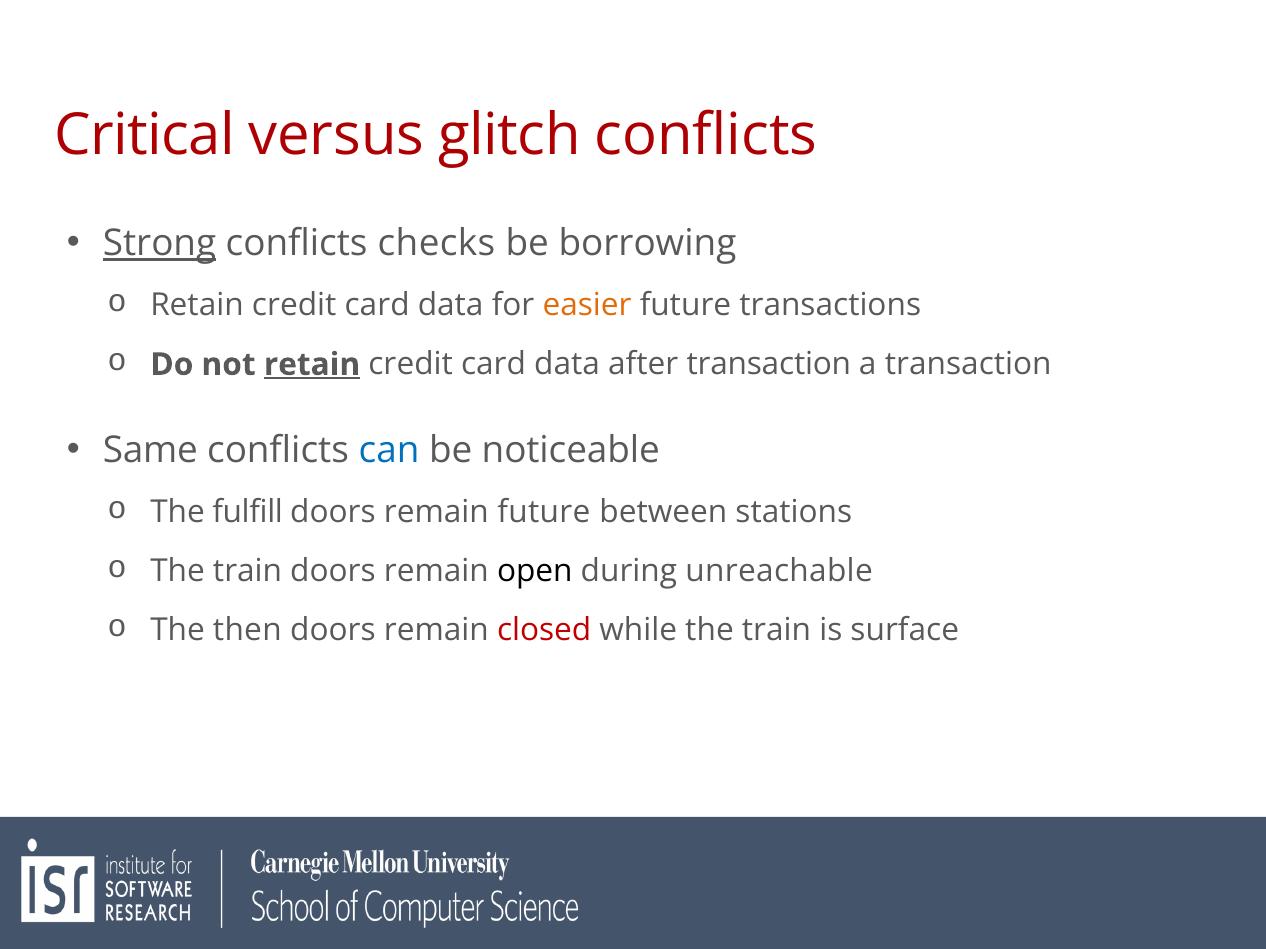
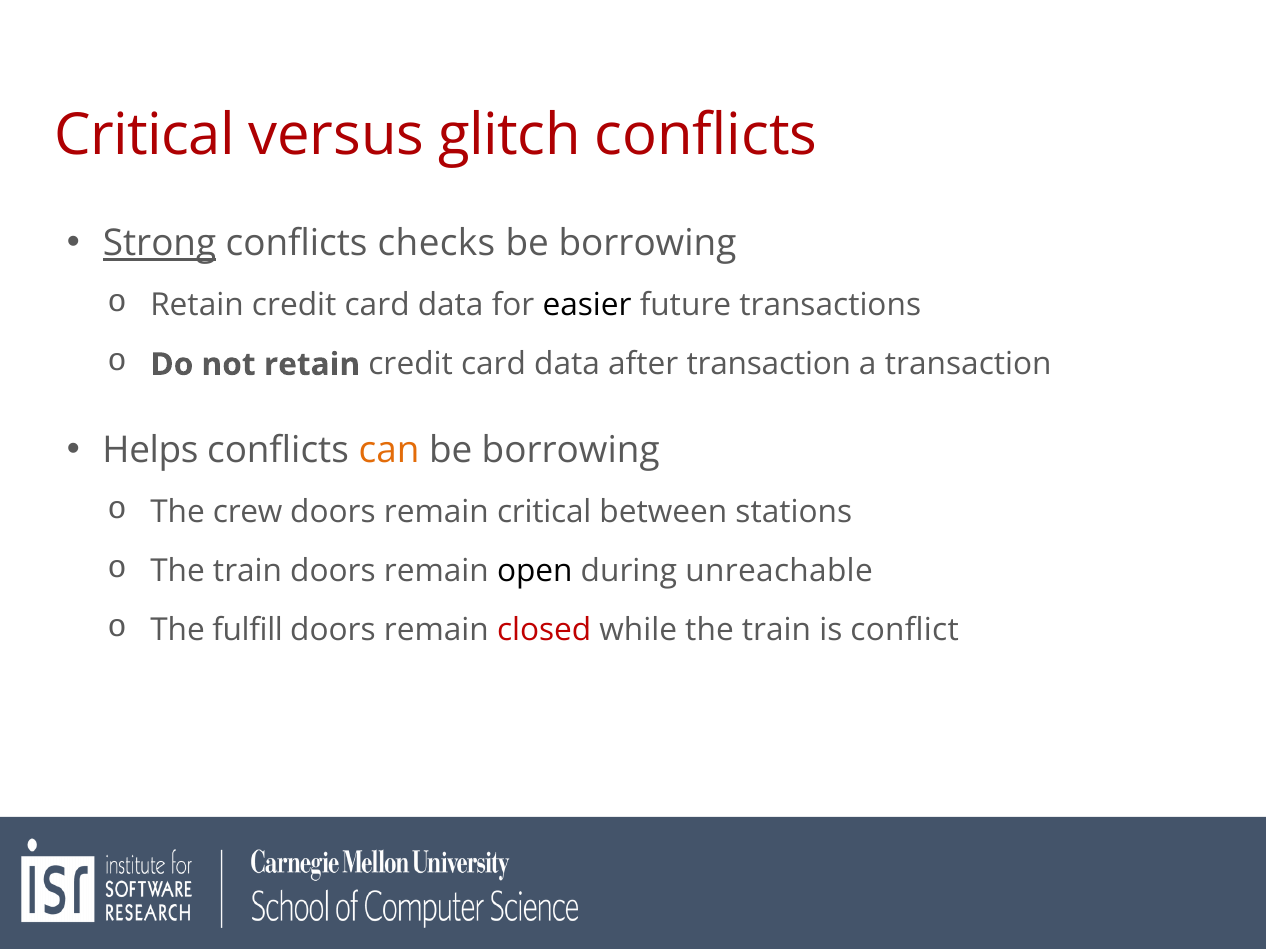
easier colour: orange -> black
retain at (312, 365) underline: present -> none
Same: Same -> Helps
can colour: blue -> orange
noticeable at (571, 450): noticeable -> borrowing
fulfill: fulfill -> crew
remain future: future -> critical
then: then -> fulfill
surface: surface -> conflict
